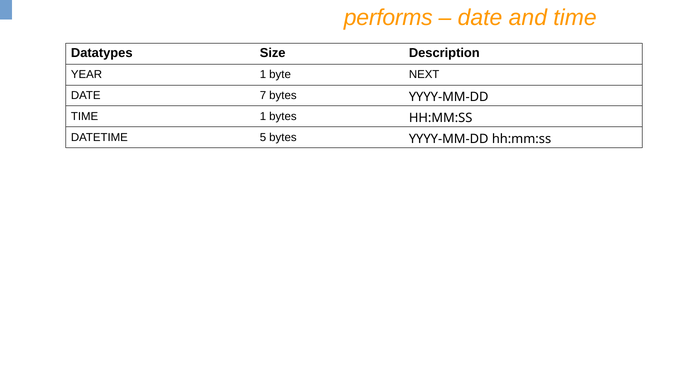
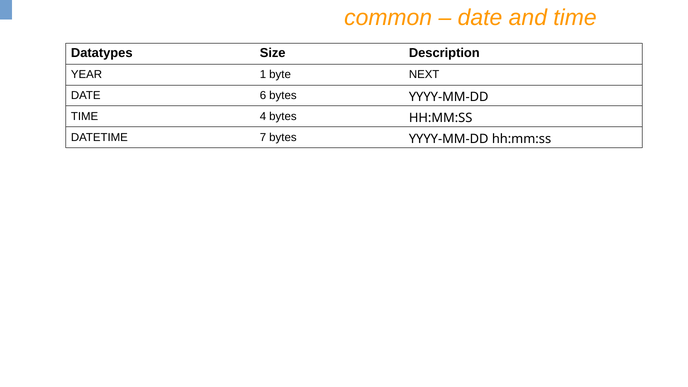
performs: performs -> common
7: 7 -> 6
TIME 1: 1 -> 4
5: 5 -> 7
